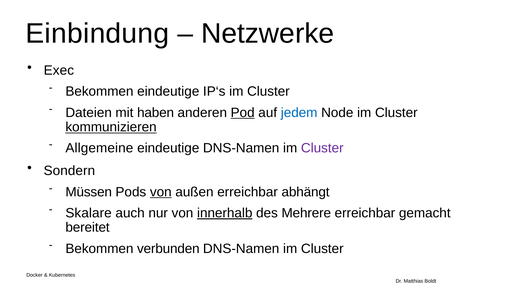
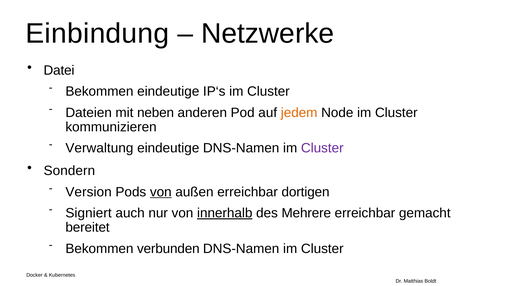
Exec: Exec -> Datei
haben: haben -> neben
Pod underline: present -> none
jedem colour: blue -> orange
kommunizieren underline: present -> none
Allgemeine: Allgemeine -> Verwaltung
Müssen: Müssen -> Version
abhängt: abhängt -> dortigen
Skalare: Skalare -> Signiert
